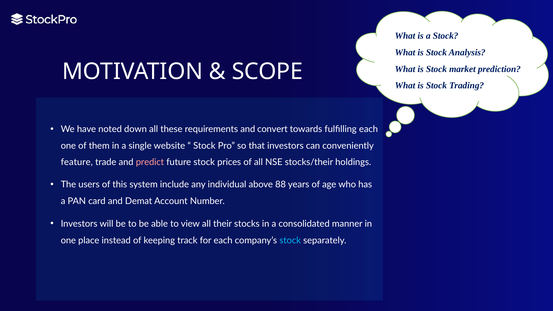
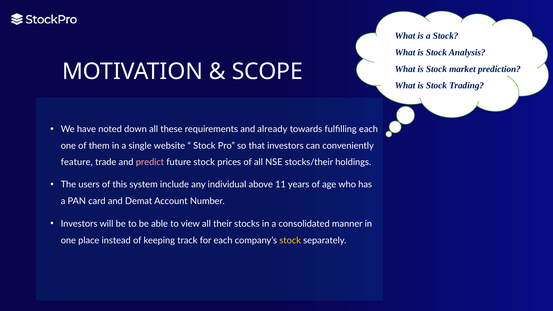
convert: convert -> already
88: 88 -> 11
stock at (290, 240) colour: light blue -> yellow
